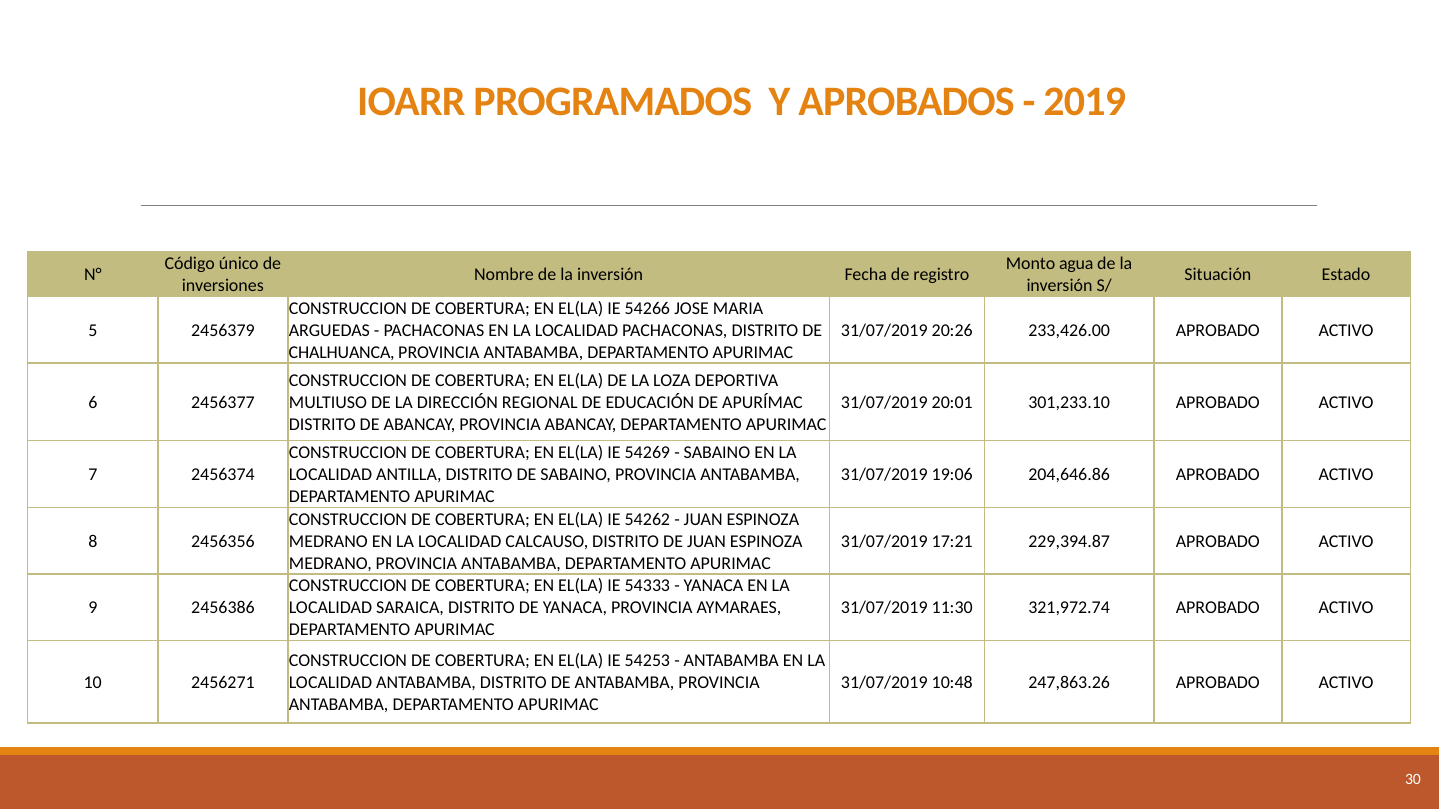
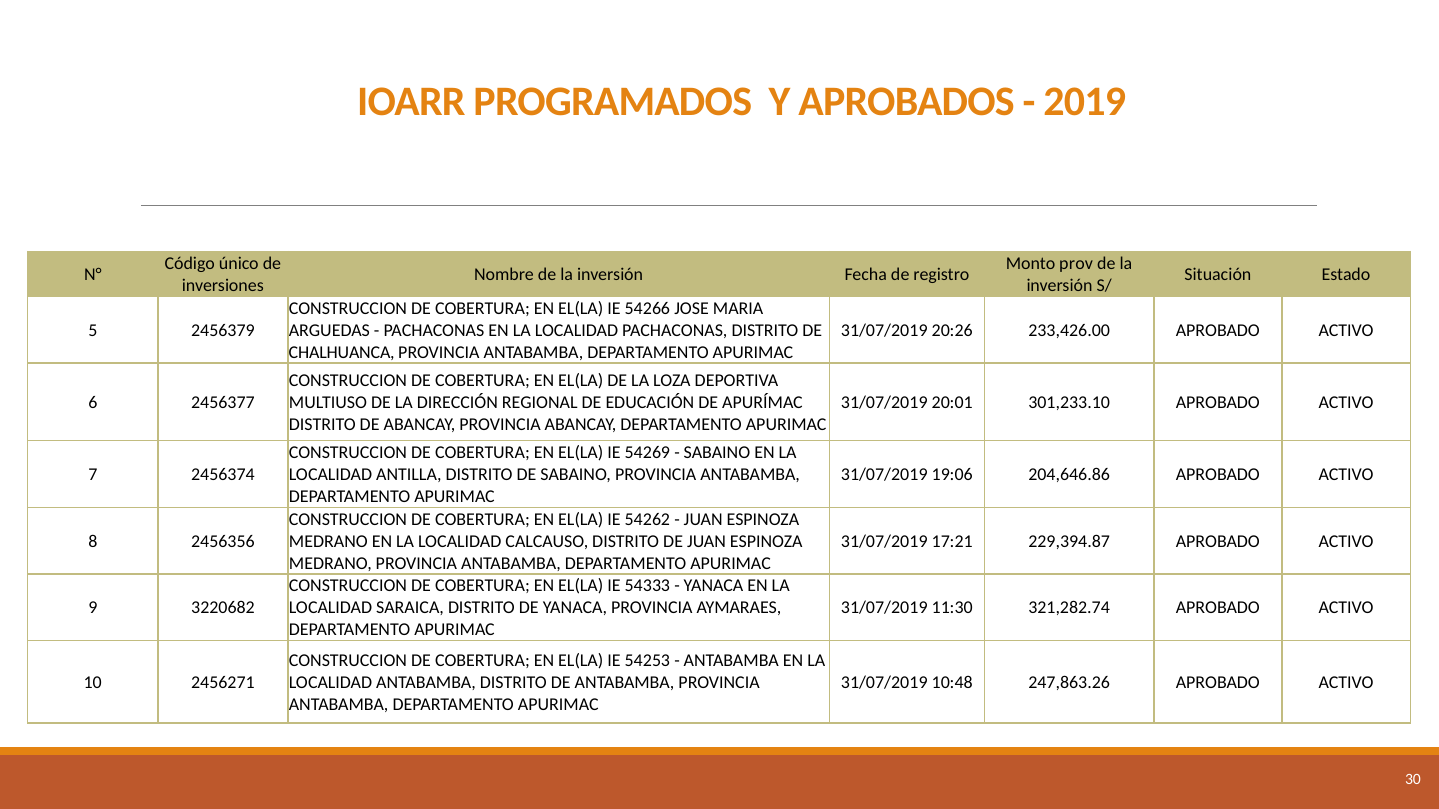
agua: agua -> prov
2456386: 2456386 -> 3220682
321,972.74: 321,972.74 -> 321,282.74
